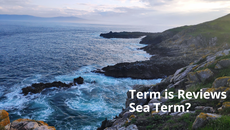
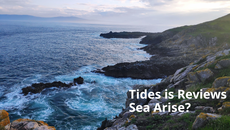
Term at (145, 94): Term -> Tides
Sea Term: Term -> Arise
